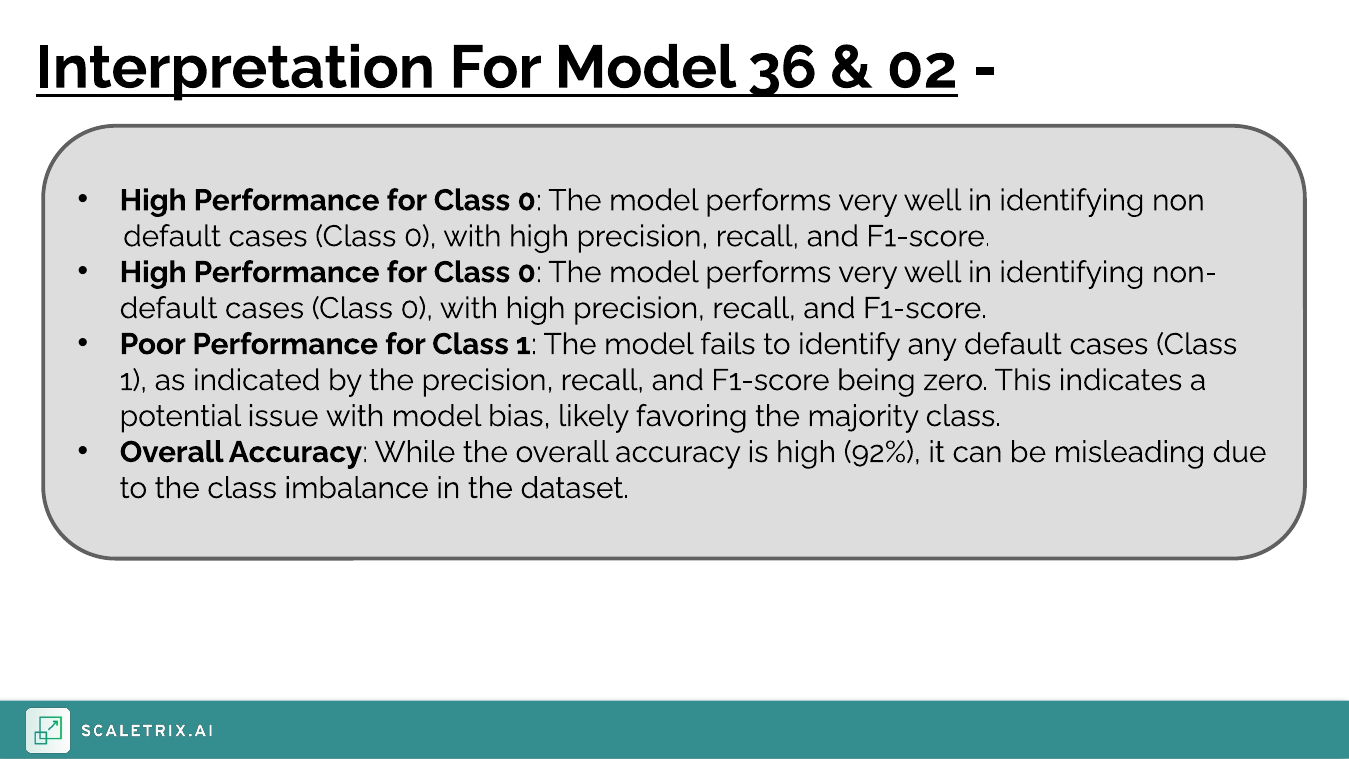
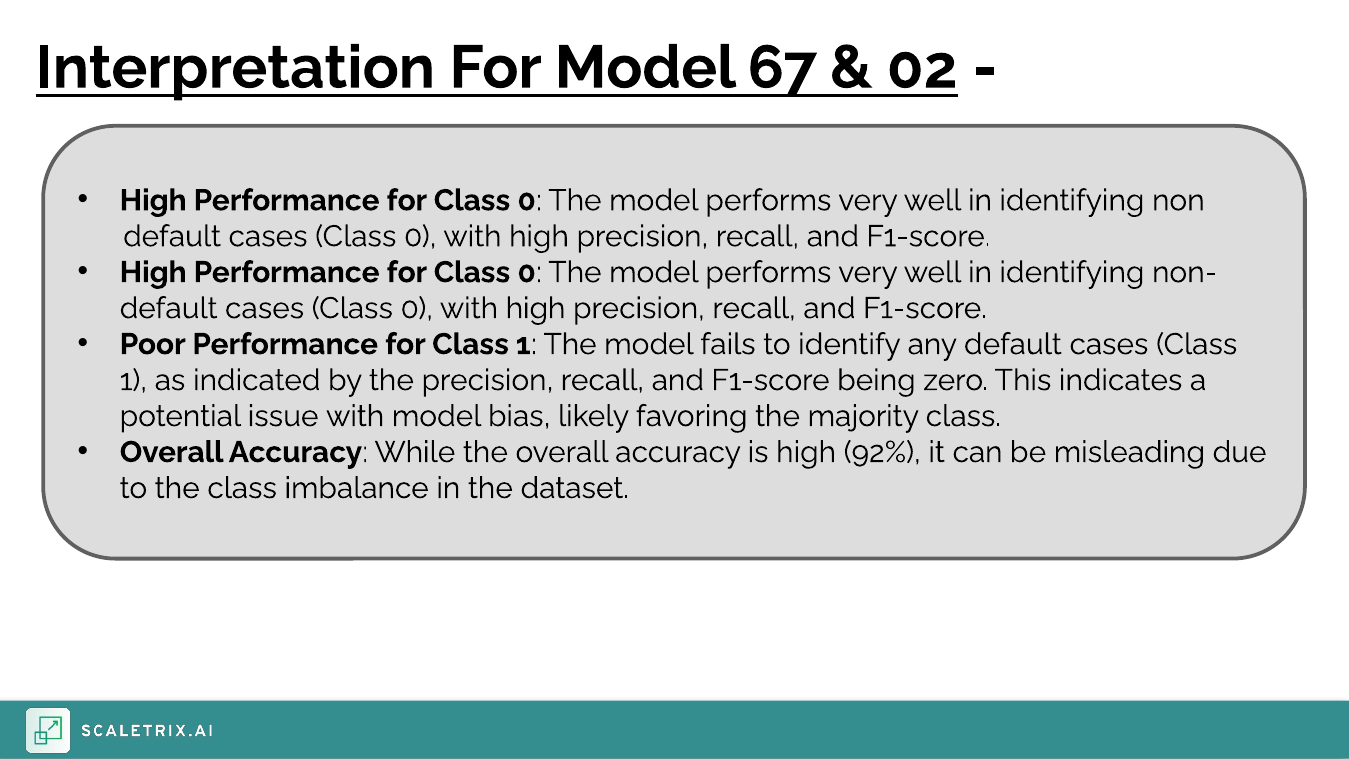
36: 36 -> 67
